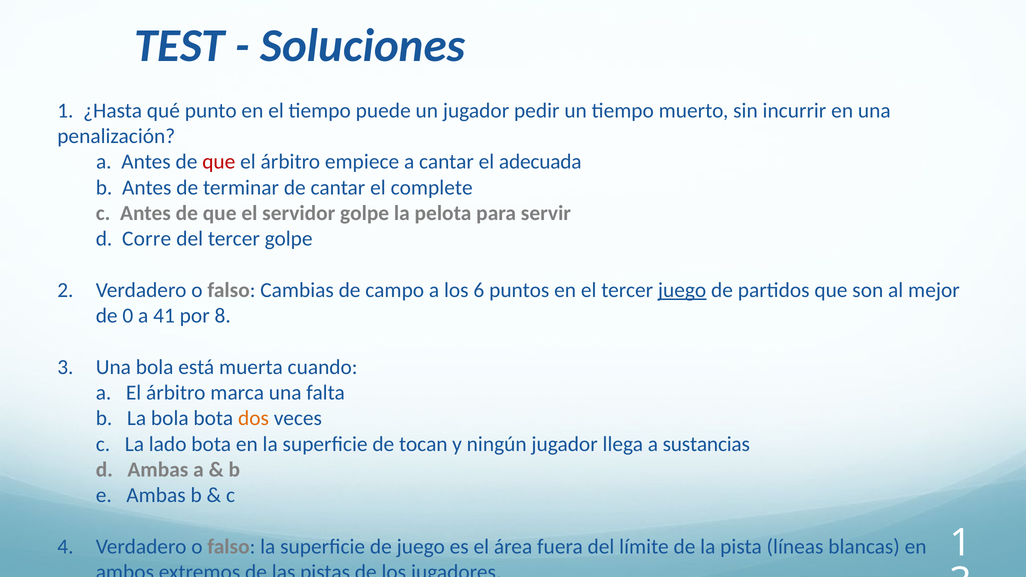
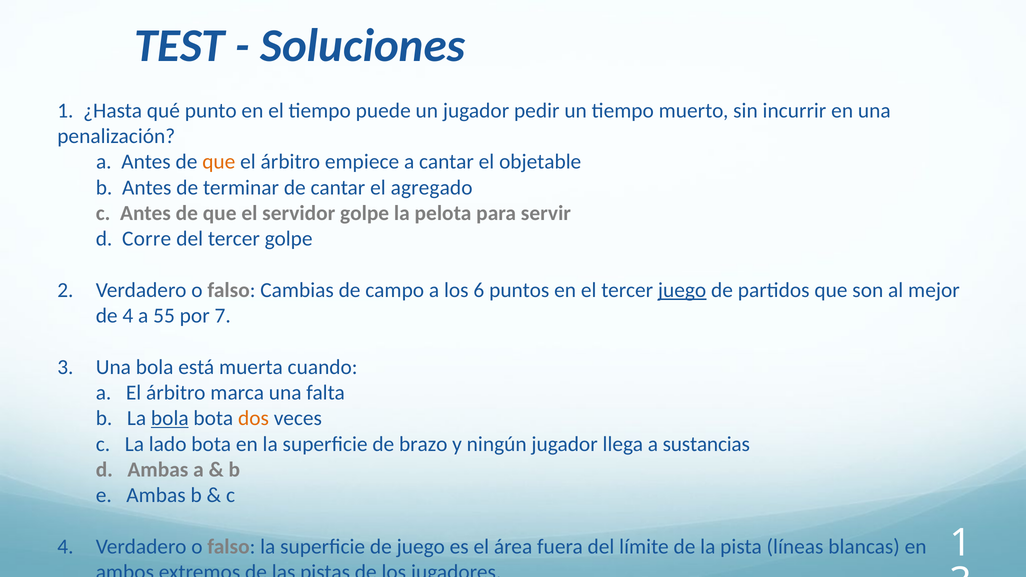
que at (219, 162) colour: red -> orange
adecuada: adecuada -> objetable
complete: complete -> agregado
de 0: 0 -> 4
41: 41 -> 55
8: 8 -> 7
bola at (170, 418) underline: none -> present
tocan: tocan -> brazo
